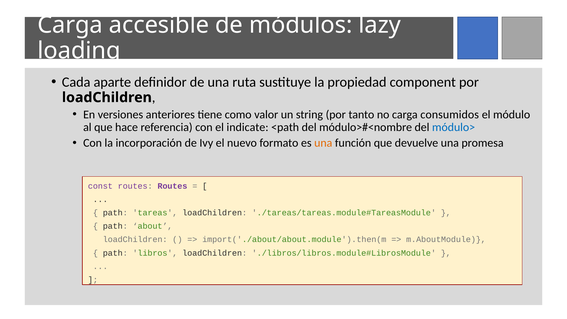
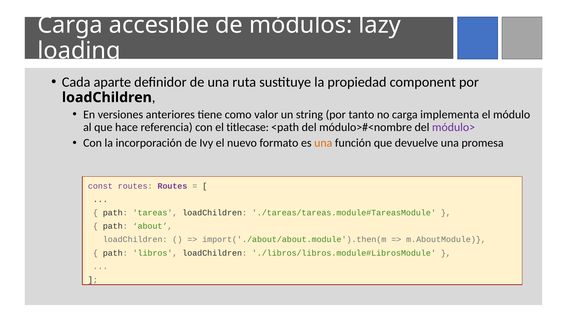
consumidos: consumidos -> implementa
indicate: indicate -> titlecase
módulo> colour: blue -> purple
